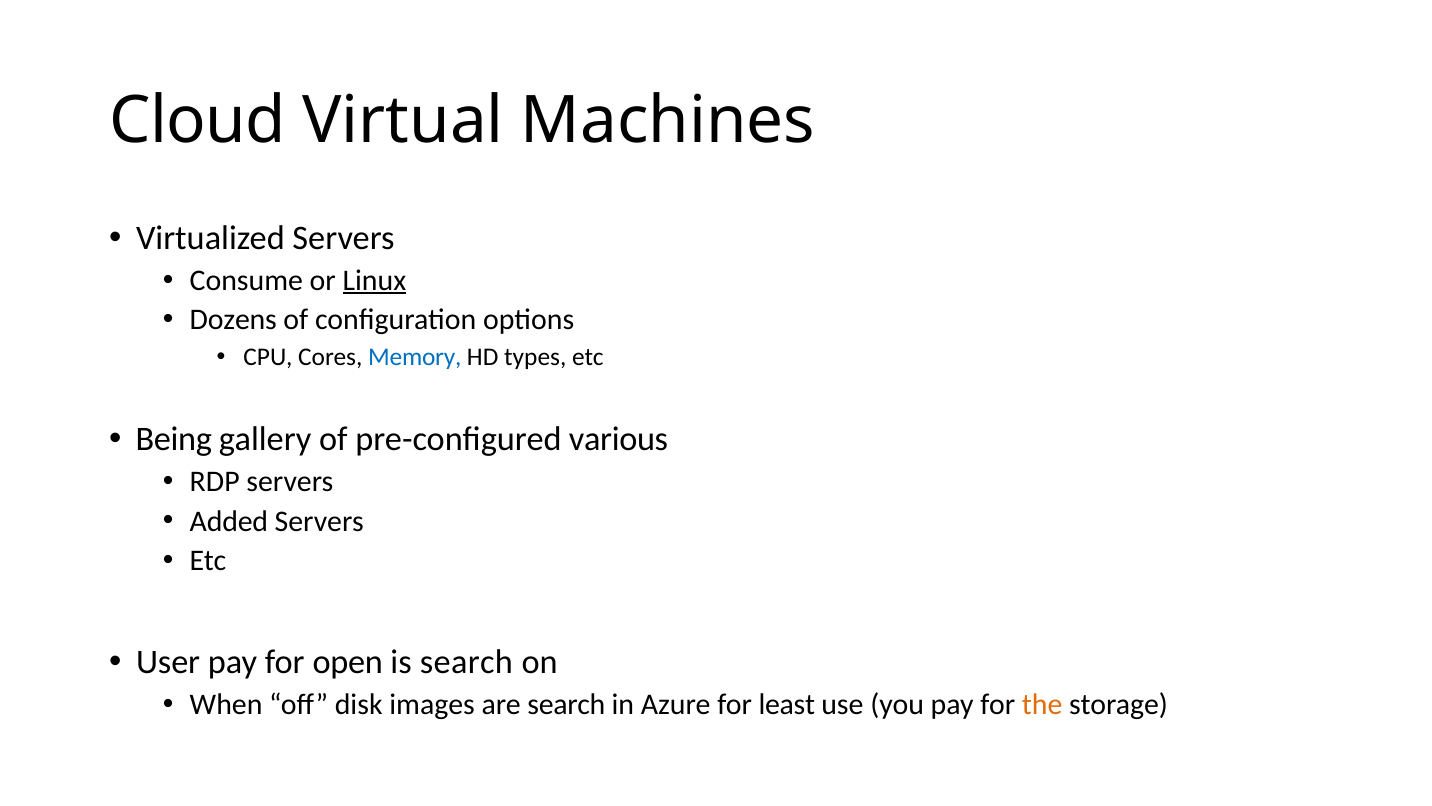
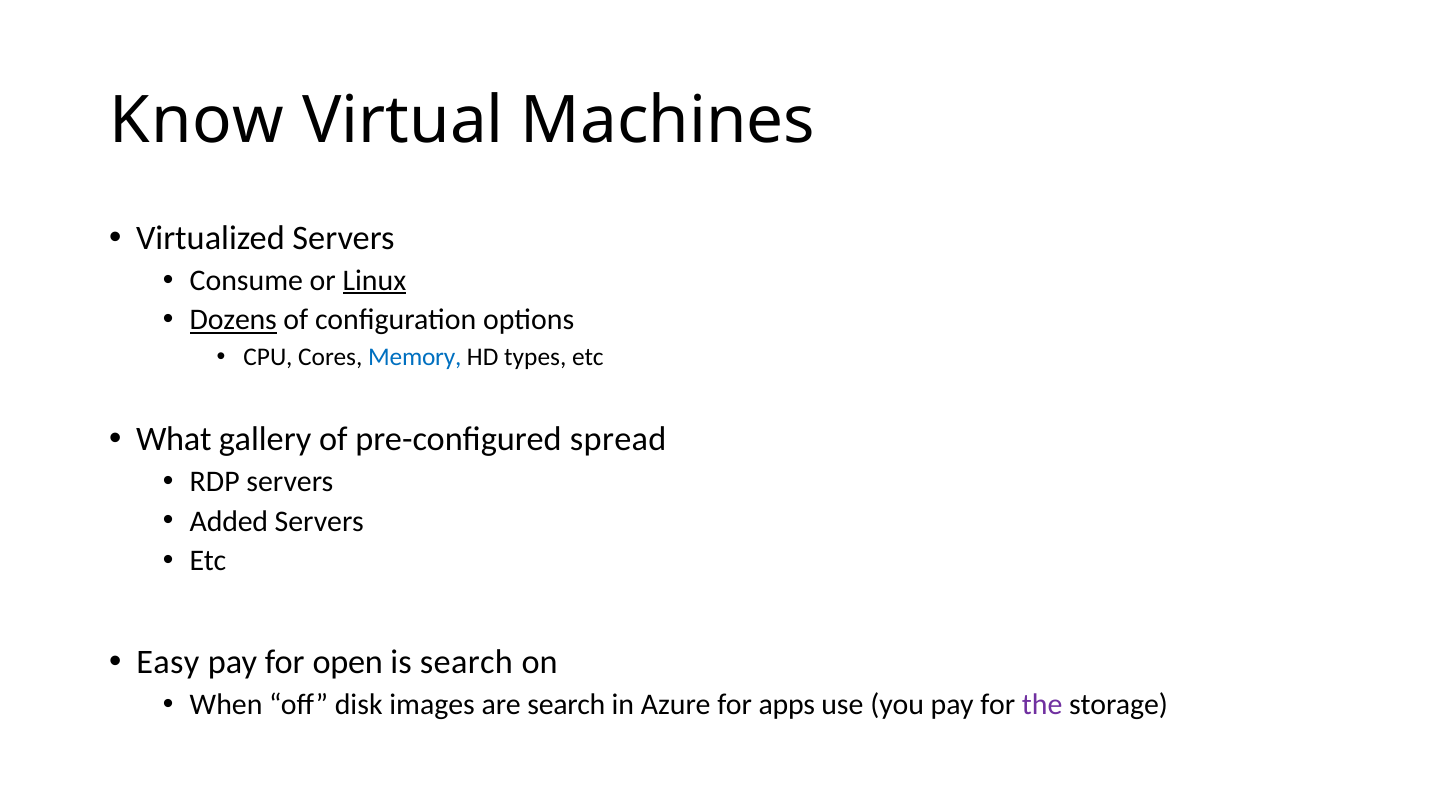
Cloud: Cloud -> Know
Dozens underline: none -> present
Being: Being -> What
various: various -> spread
User: User -> Easy
least: least -> apps
the colour: orange -> purple
